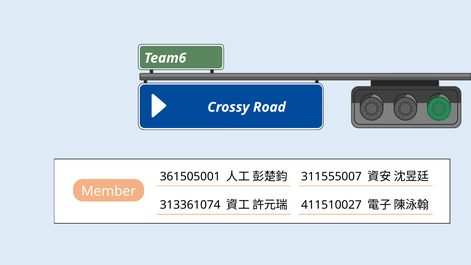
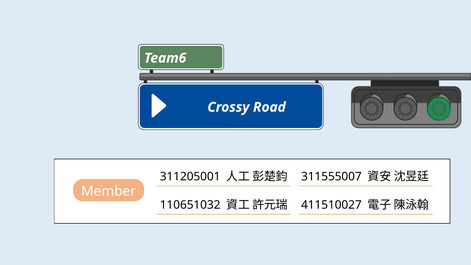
361505001: 361505001 -> 311205001
313361074: 313361074 -> 110651032
